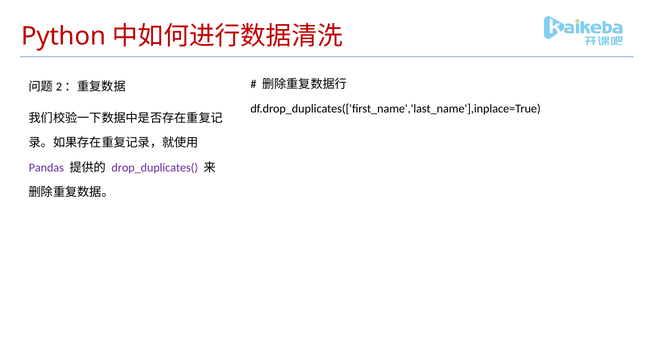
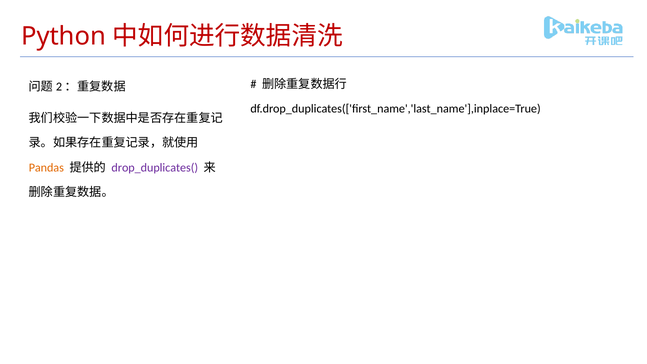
Pandas colour: purple -> orange
